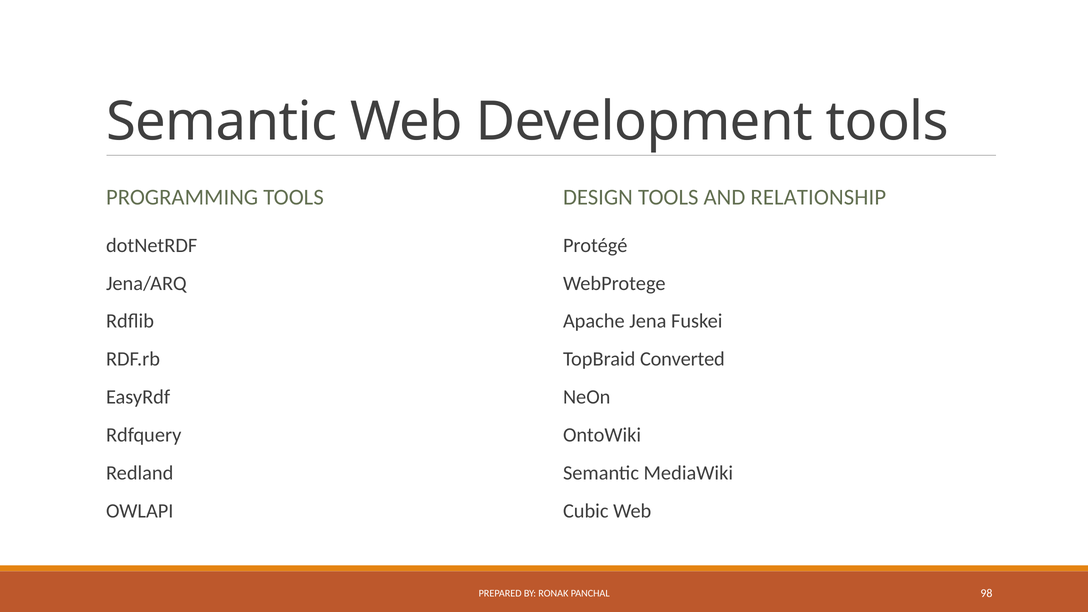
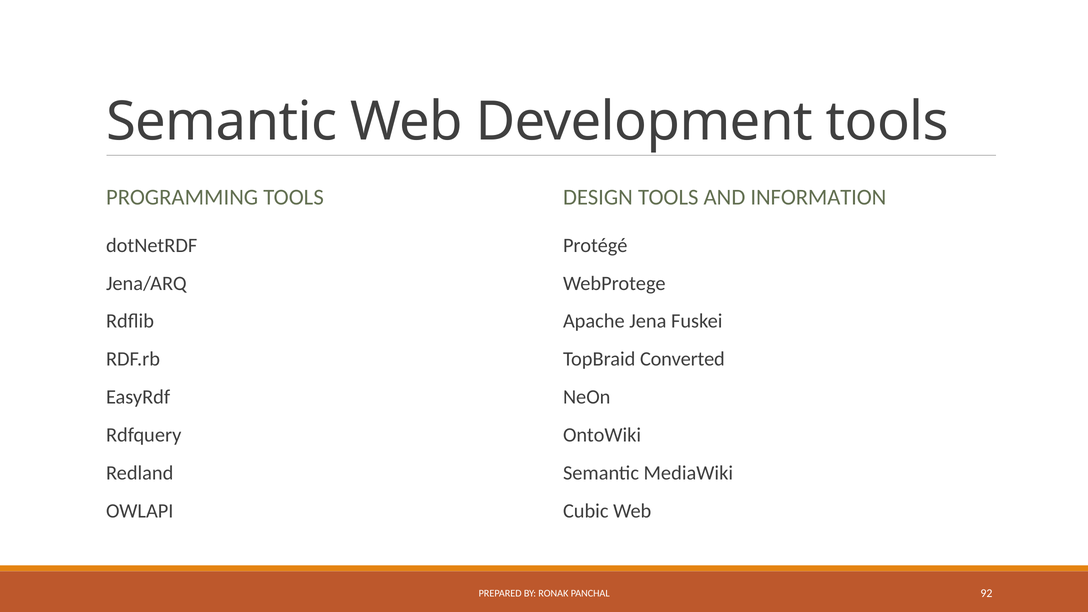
RELATIONSHIP: RELATIONSHIP -> INFORMATION
98: 98 -> 92
